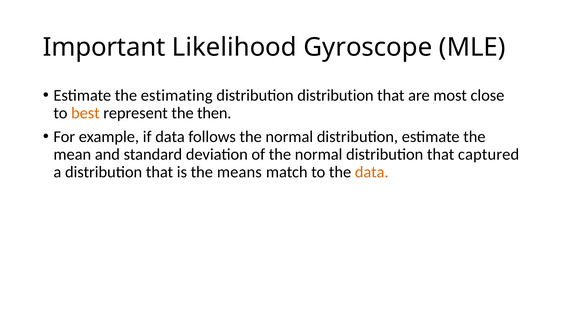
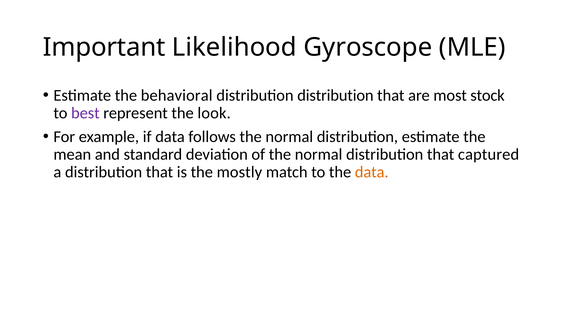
estimating: estimating -> behavioral
close: close -> stock
best colour: orange -> purple
then: then -> look
means: means -> mostly
